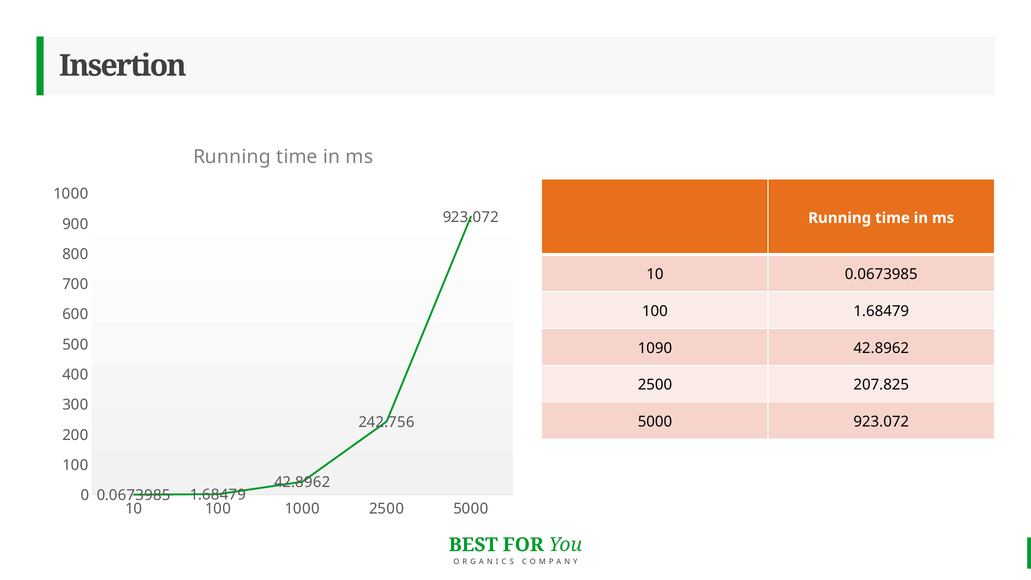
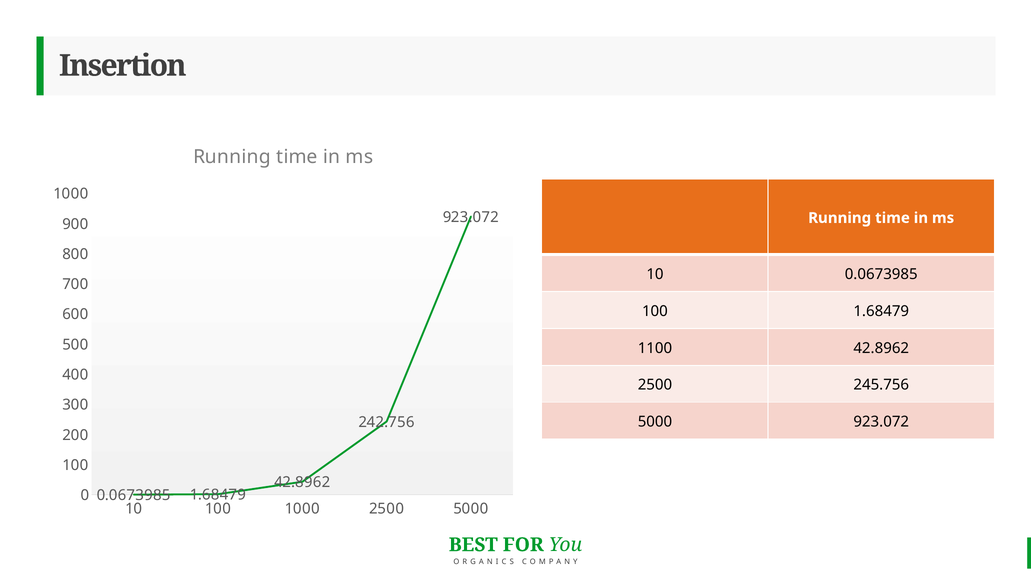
1090: 1090 -> 1100
207.825: 207.825 -> 245.756
